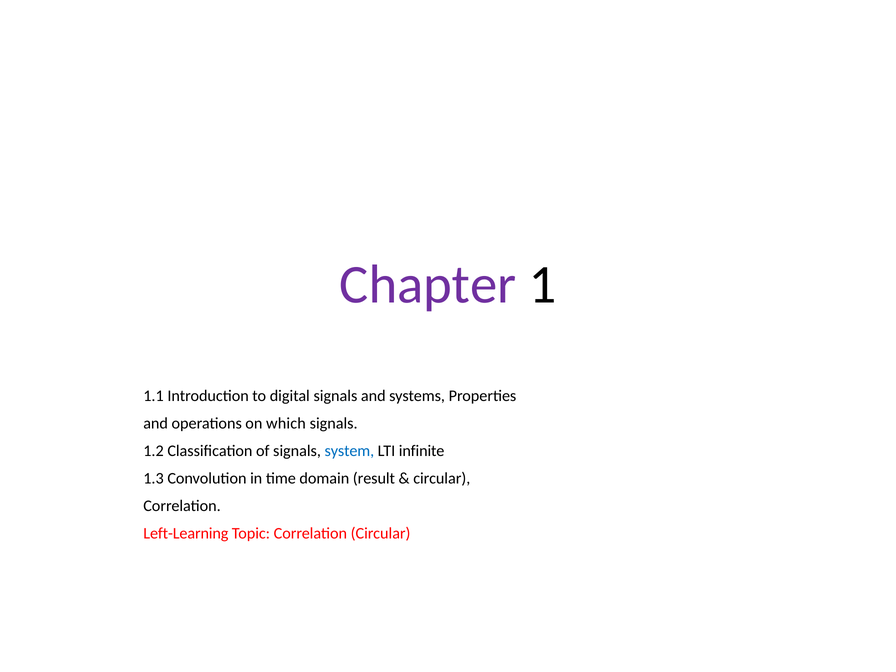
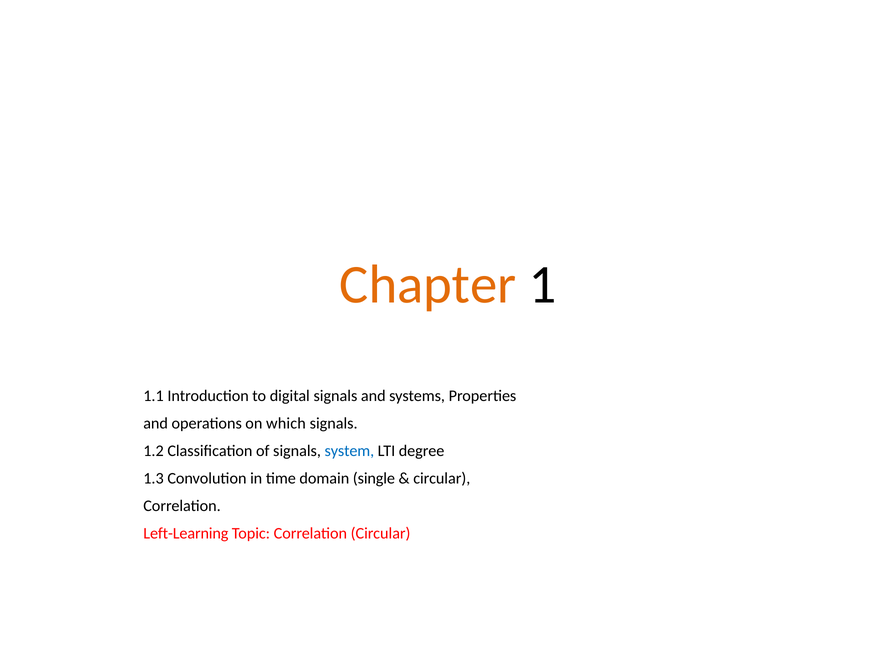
Chapter colour: purple -> orange
infinite: infinite -> degree
result: result -> single
